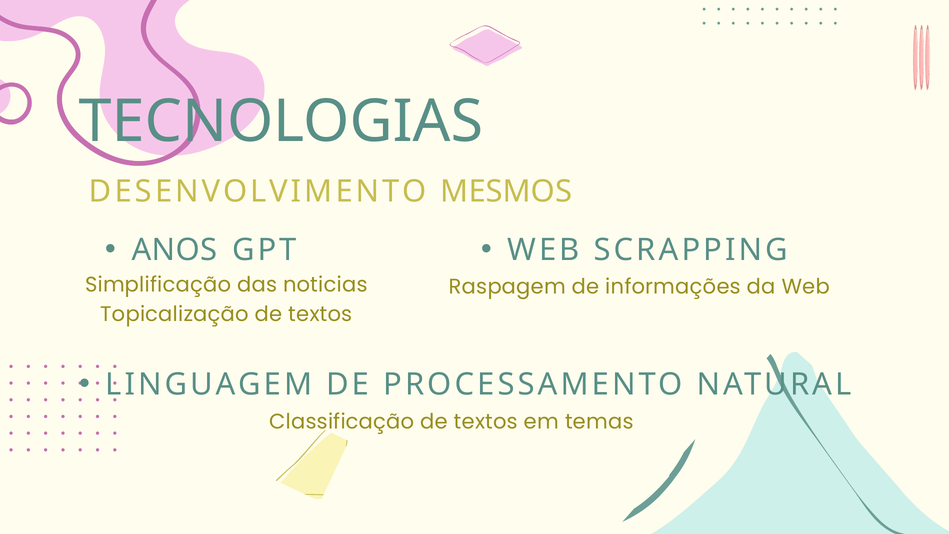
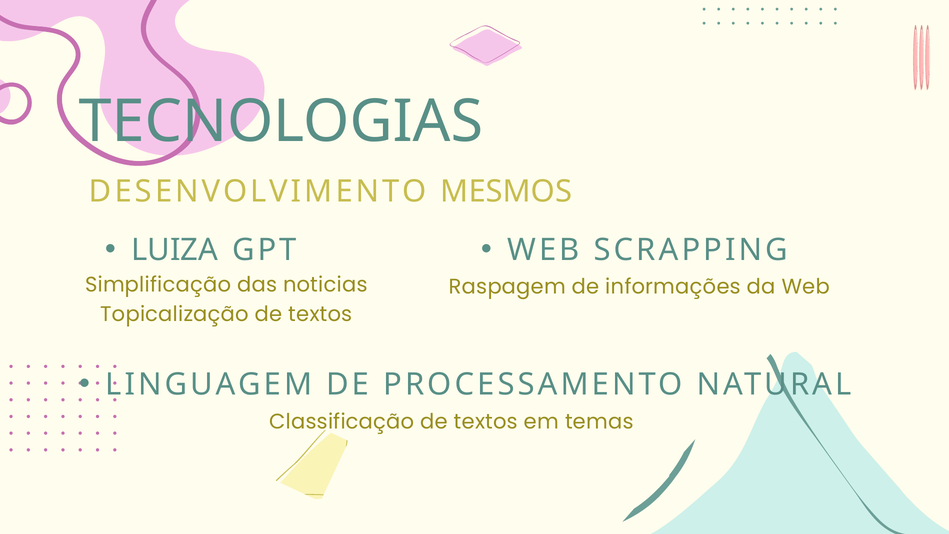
ANOS: ANOS -> LUIZA
